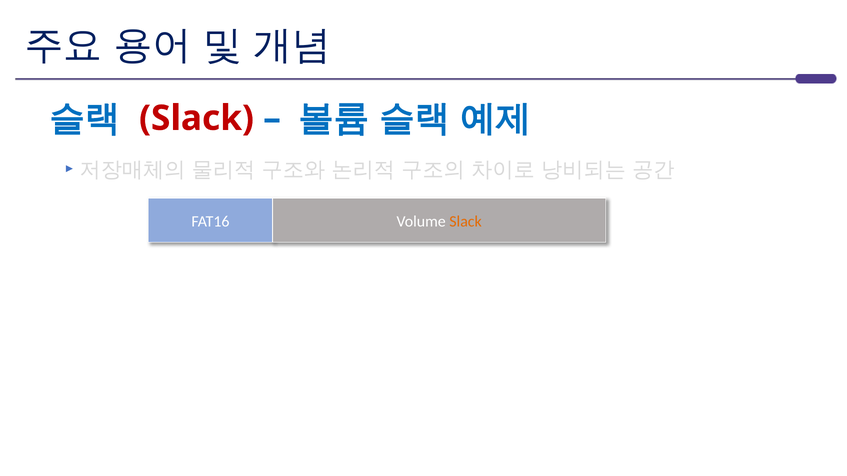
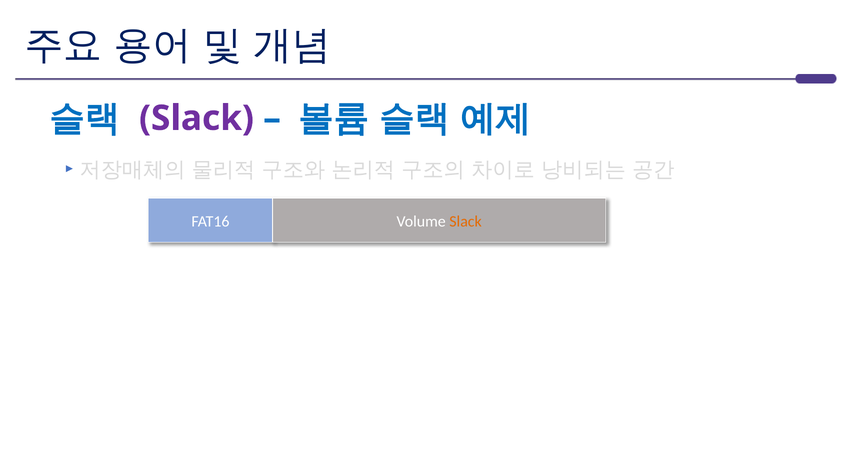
Slack at (196, 118) colour: red -> purple
